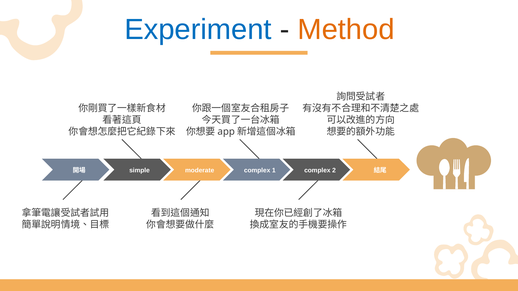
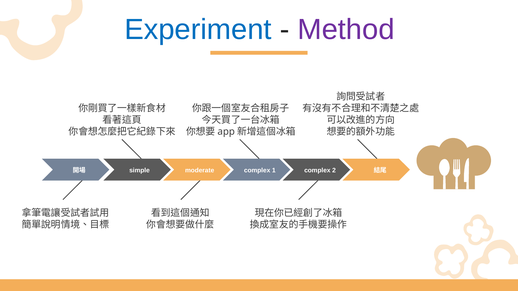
Method colour: orange -> purple
